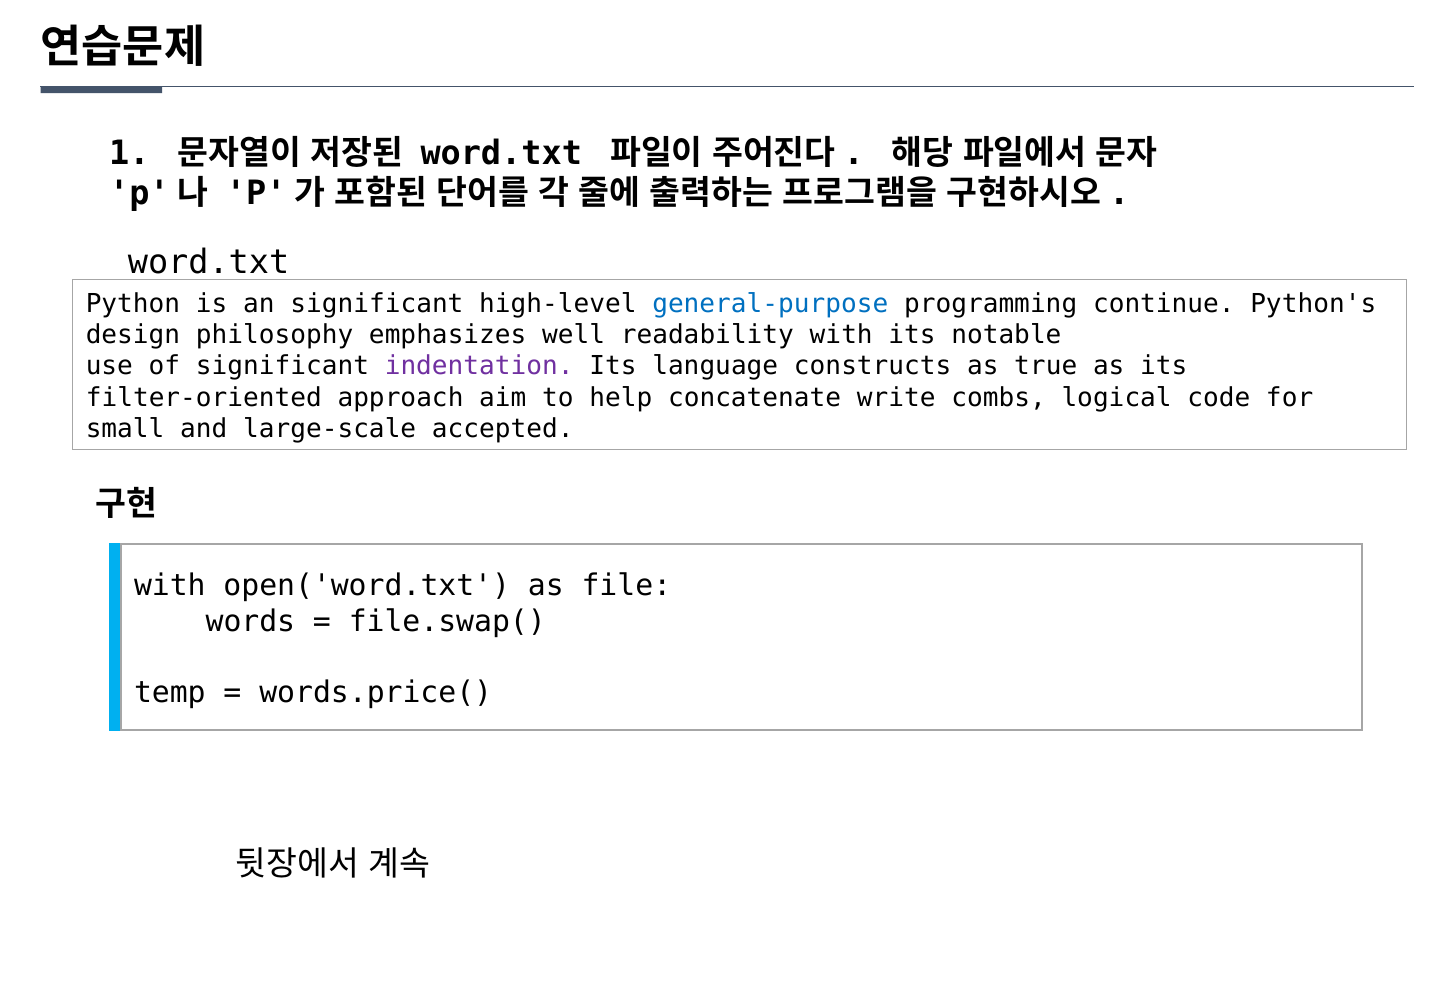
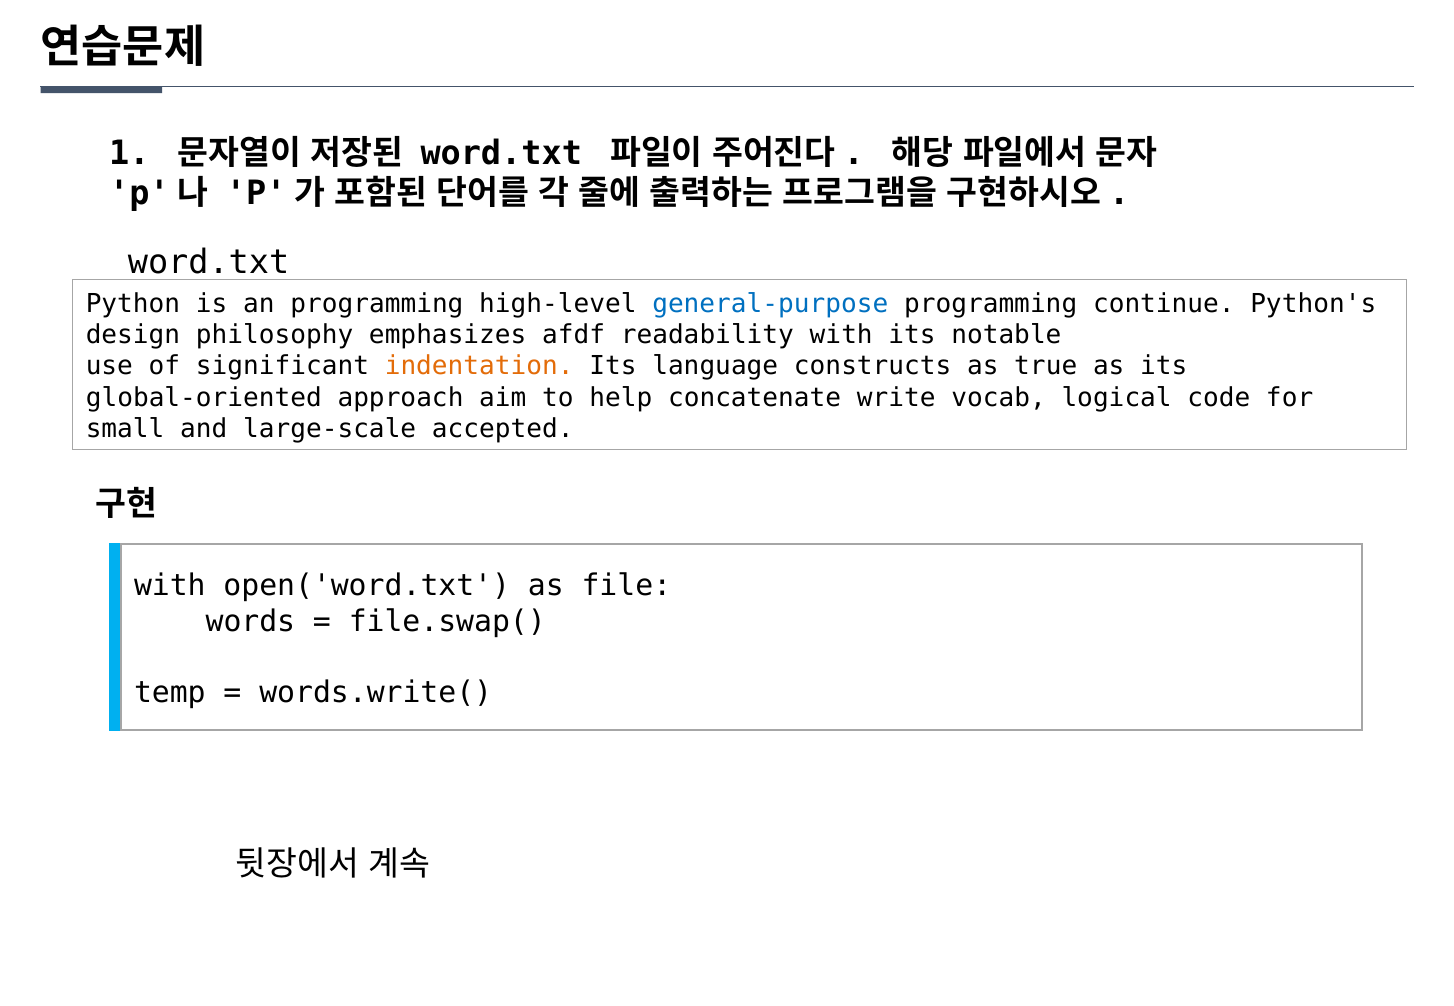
an significant: significant -> programming
well: well -> afdf
indentation colour: purple -> orange
filter-oriented: filter-oriented -> global-oriented
combs: combs -> vocab
words.price(: words.price( -> words.write(
